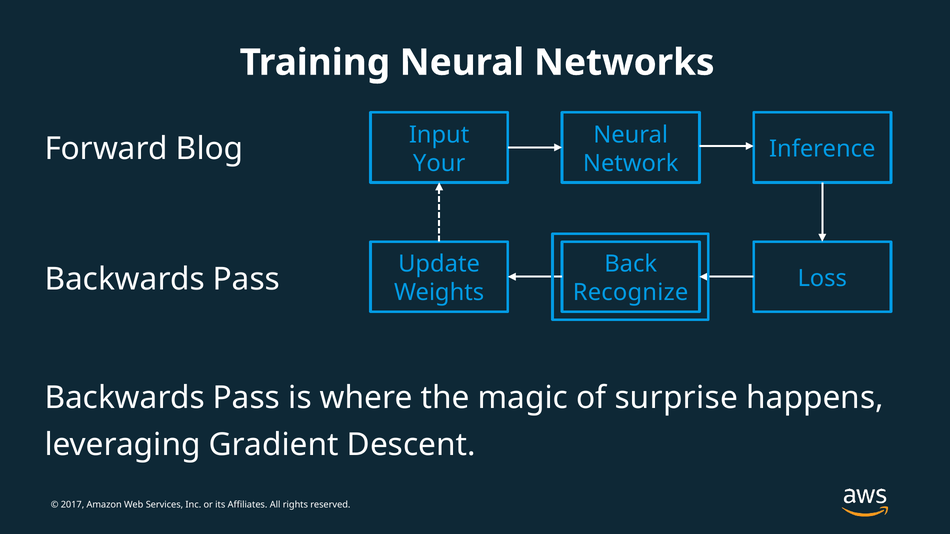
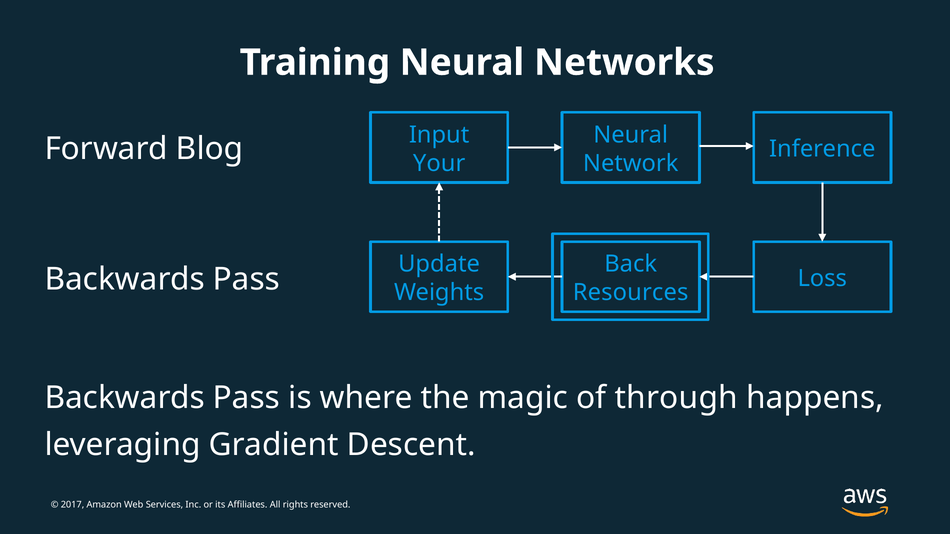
Recognize: Recognize -> Resources
surprise: surprise -> through
